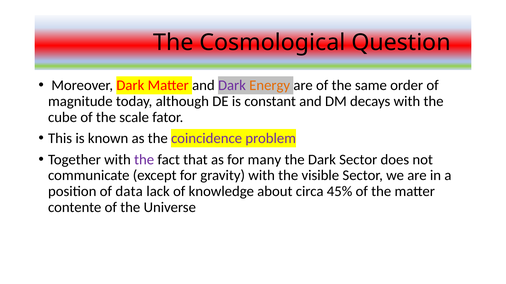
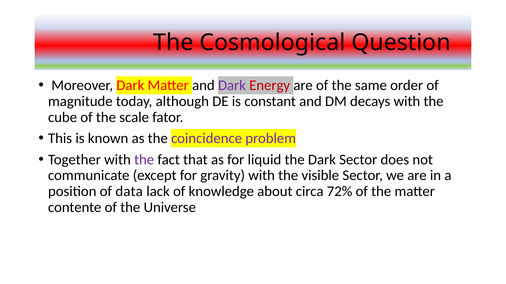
Energy colour: orange -> red
many: many -> liquid
45%: 45% -> 72%
